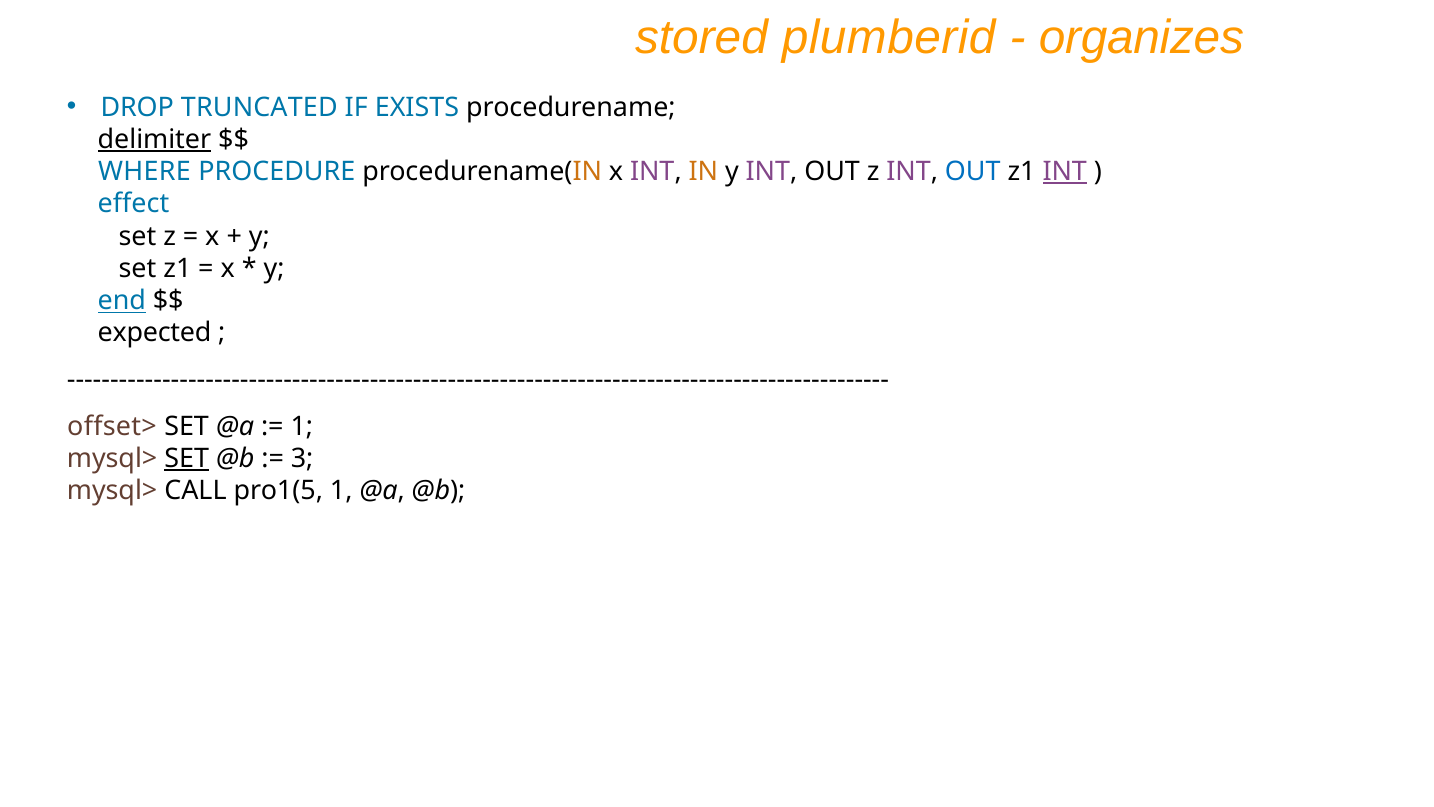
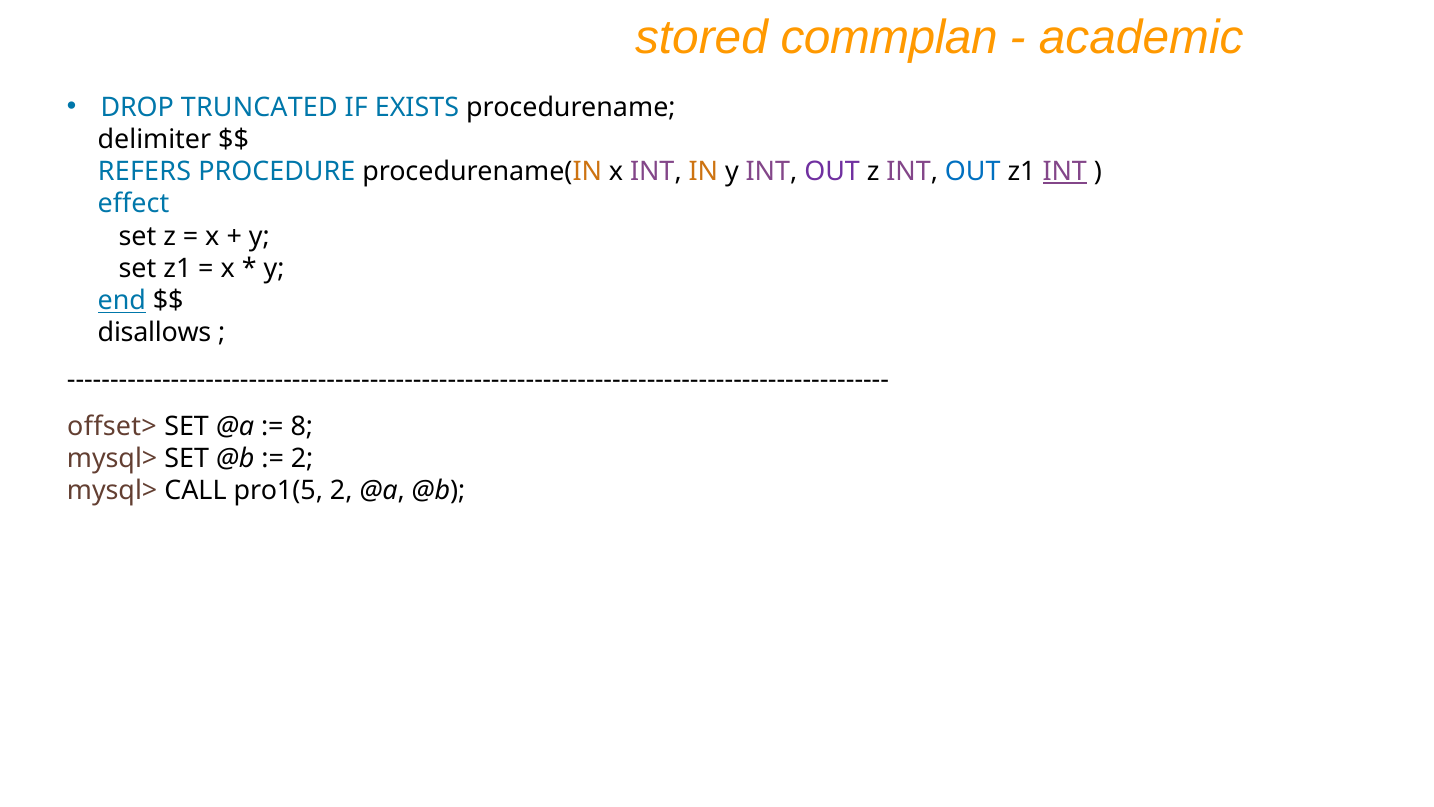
plumberid: plumberid -> commplan
organizes: organizes -> academic
delimiter underline: present -> none
WHERE: WHERE -> REFERS
OUT at (832, 172) colour: black -> purple
expected: expected -> disallows
1 at (302, 426): 1 -> 8
SET at (187, 458) underline: present -> none
3 at (302, 458): 3 -> 2
pro1(5 1: 1 -> 2
